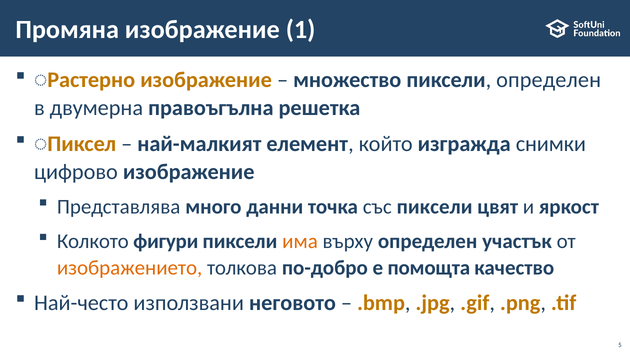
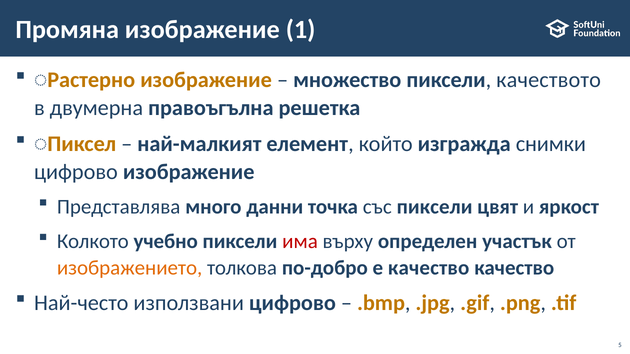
пиксели определен: определен -> качеството
фигури: фигури -> учебно
има colour: orange -> red
е помощта: помощта -> качество
използвани неговото: неговото -> цифрово
